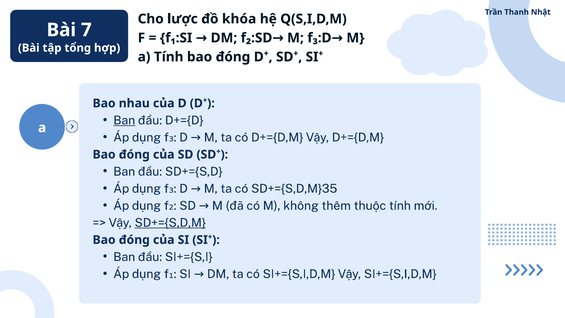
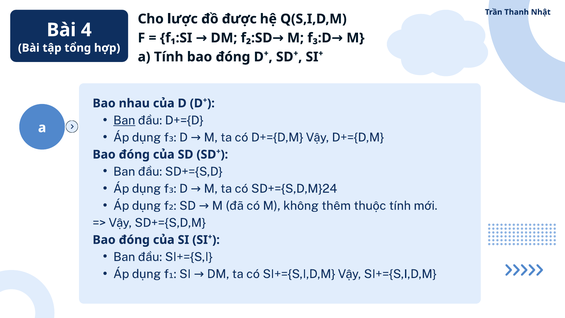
khóa: khóa -> được
7: 7 -> 4
SD+={S,D,M}35: SD+={S,D,M}35 -> SD+={S,D,M}24
SD+={S,D,M underline: present -> none
